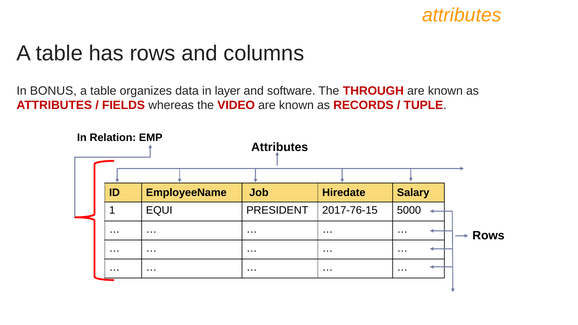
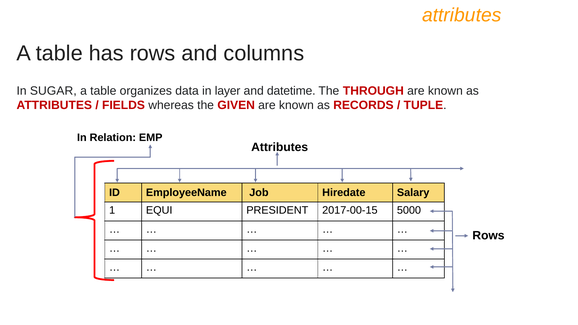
BONUS: BONUS -> SUGAR
software: software -> datetime
VIDEO: VIDEO -> GIVEN
2017-76-15: 2017-76-15 -> 2017-00-15
